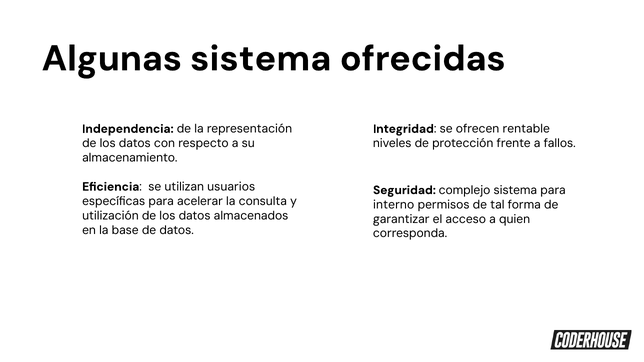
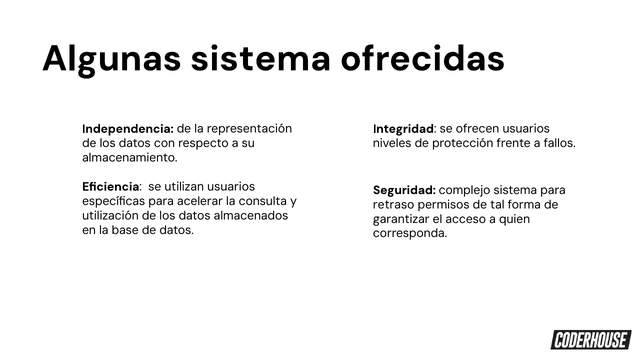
ofrecen rentable: rentable -> usuarios
interno: interno -> retraso
